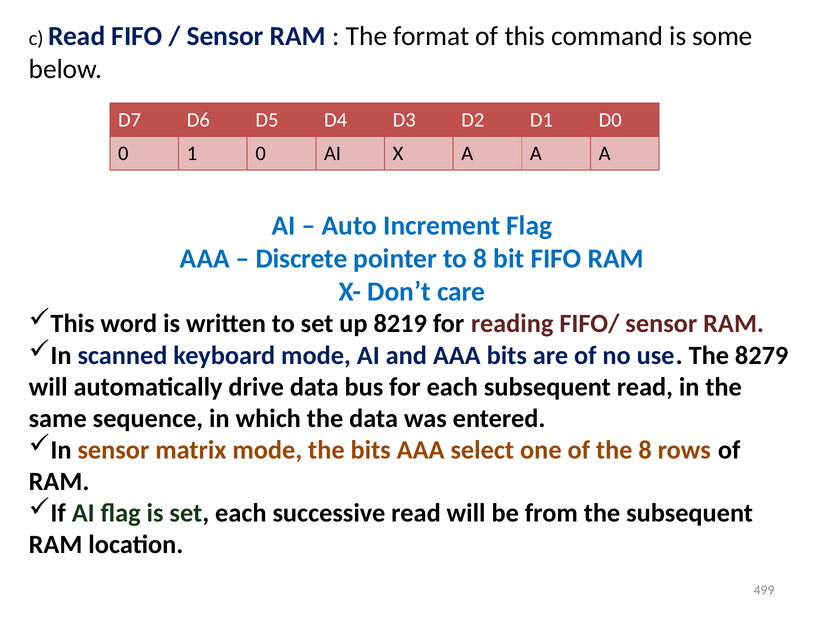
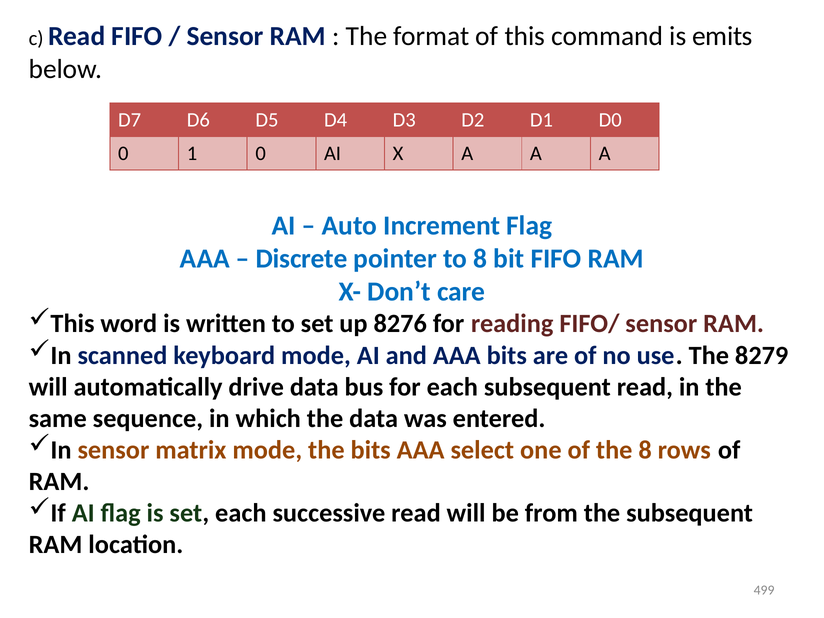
some: some -> emits
8219: 8219 -> 8276
